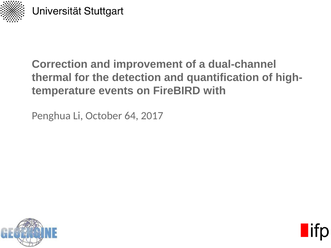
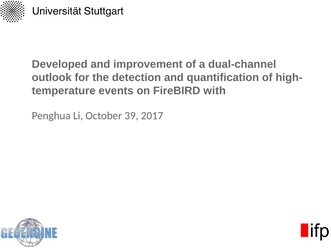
Correction: Correction -> Developed
thermal: thermal -> outlook
64: 64 -> 39
